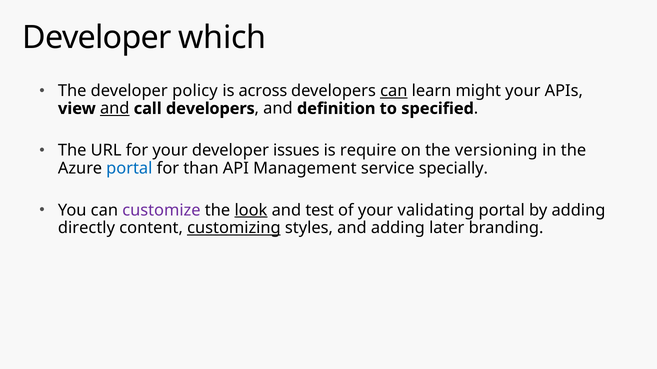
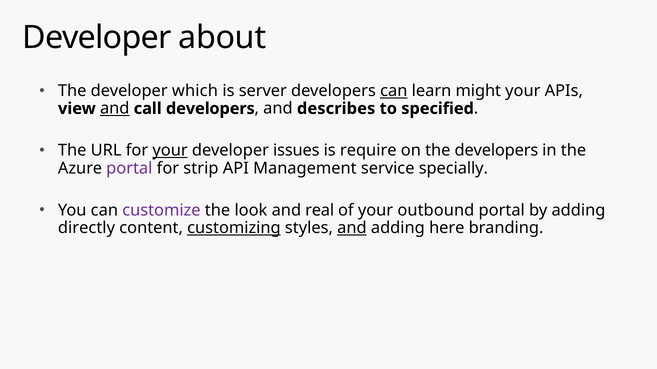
which: which -> about
policy: policy -> which
across: across -> server
definition: definition -> describes
your at (170, 151) underline: none -> present
the versioning: versioning -> developers
portal at (129, 168) colour: blue -> purple
than: than -> strip
look underline: present -> none
test: test -> real
validating: validating -> outbound
and at (352, 228) underline: none -> present
later: later -> here
